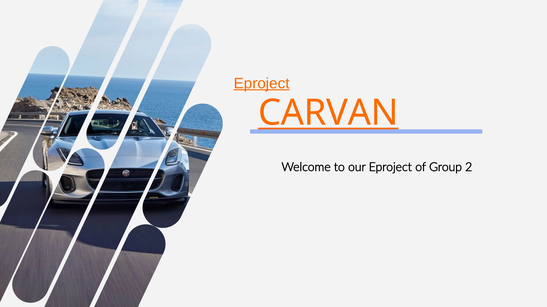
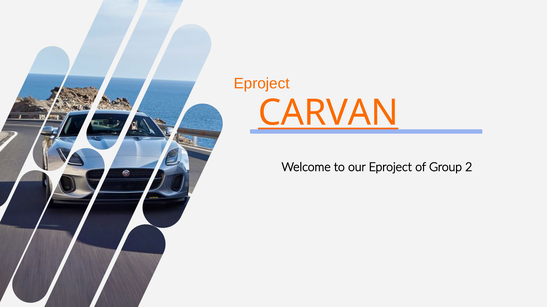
Eproject at (262, 84) underline: present -> none
